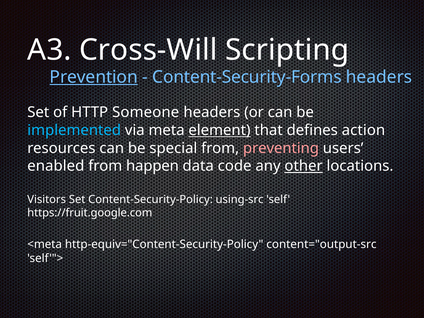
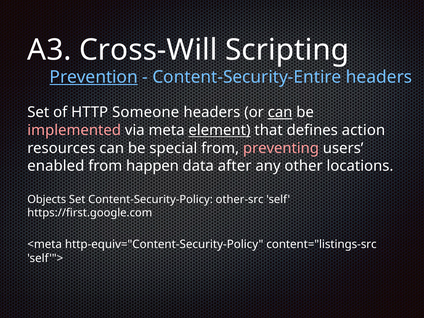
Content-Security-Forms: Content-Security-Forms -> Content-Security-Entire
can at (280, 112) underline: none -> present
implemented colour: light blue -> pink
code: code -> after
other underline: present -> none
Visitors: Visitors -> Objects
using-src: using-src -> other-src
https://fruit.google.com: https://fruit.google.com -> https://first.google.com
content="output-src: content="output-src -> content="listings-src
